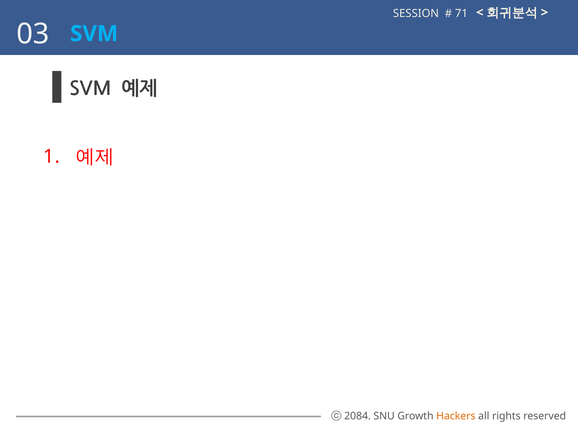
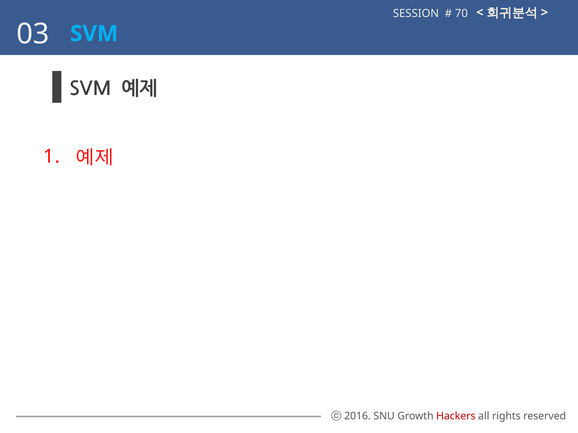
71: 71 -> 70
2084: 2084 -> 2016
Hackers colour: orange -> red
